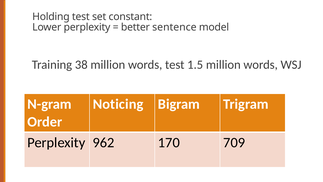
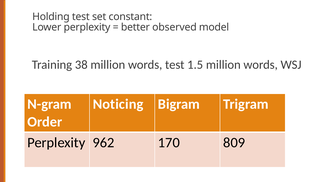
sentence: sentence -> observed
709: 709 -> 809
